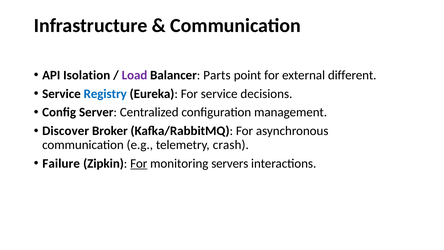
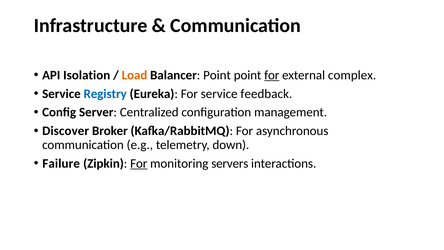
Load colour: purple -> orange
Balancer Parts: Parts -> Point
for at (272, 75) underline: none -> present
different: different -> complex
decisions: decisions -> feedback
crash: crash -> down
